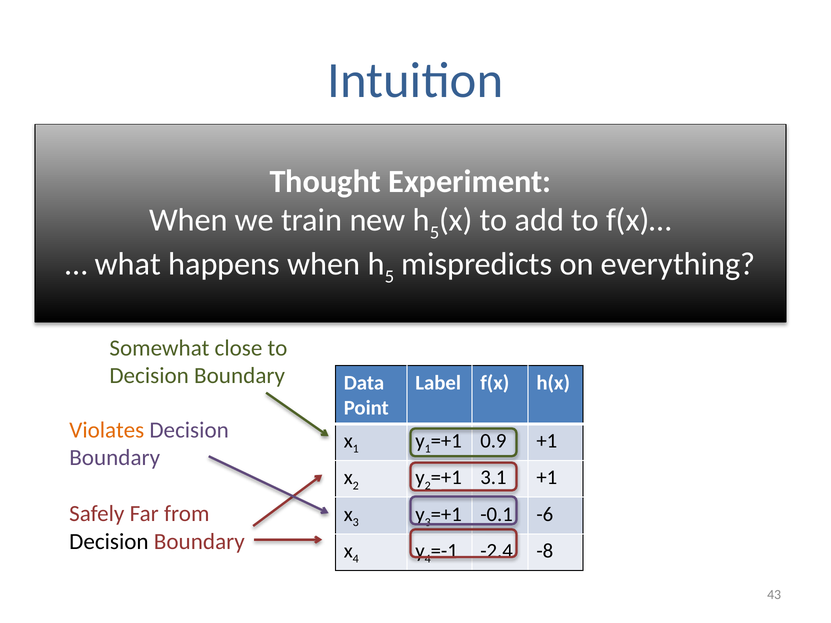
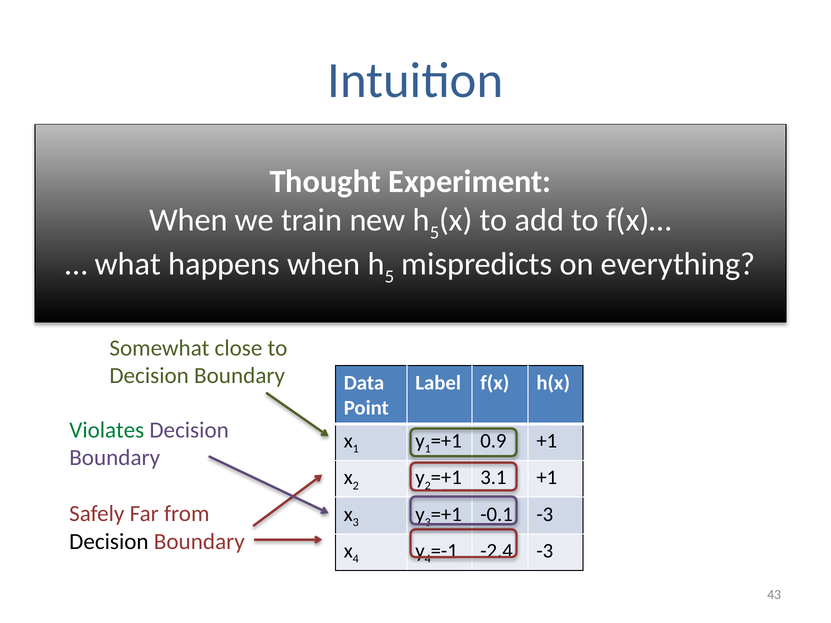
Violates colour: orange -> green
-6 at (545, 514): -6 -> -3
-8 at (545, 551): -8 -> -3
